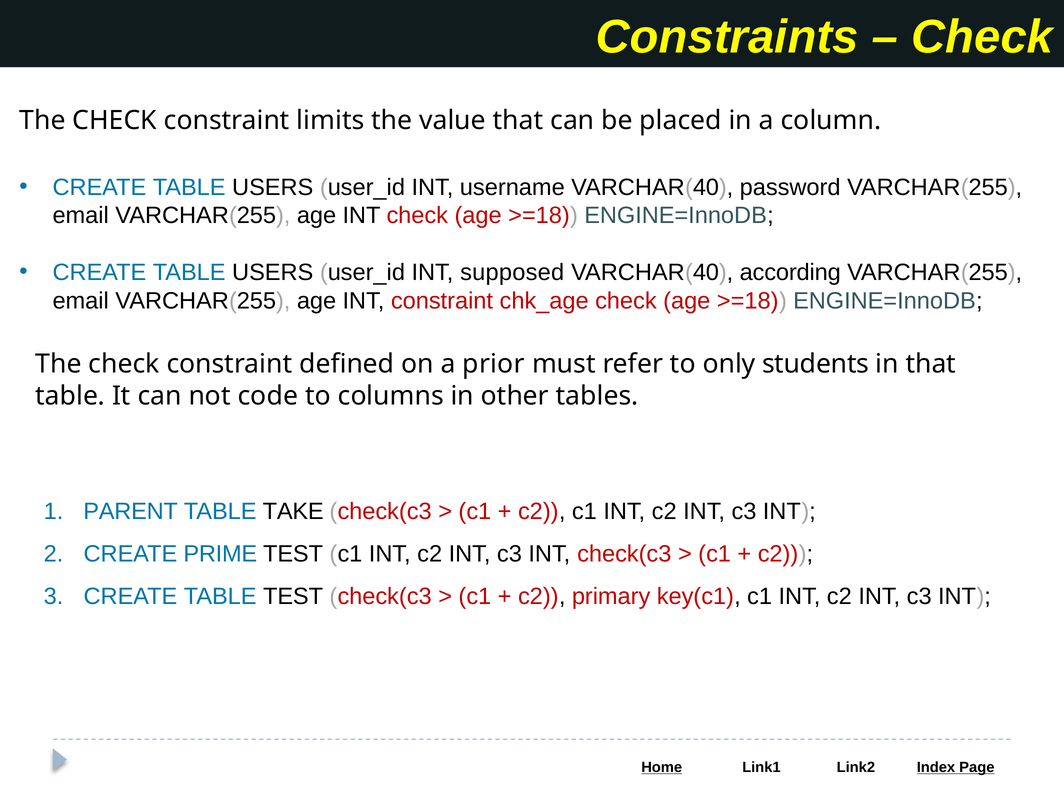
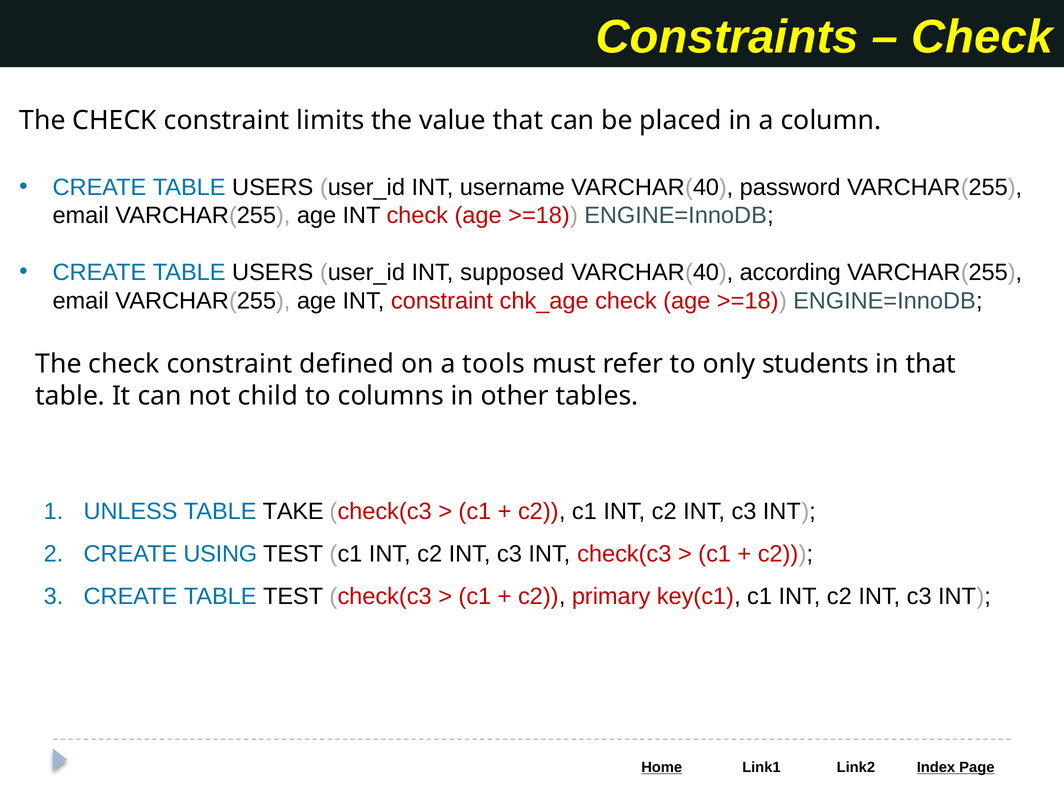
prior: prior -> tools
code: code -> child
PARENT: PARENT -> UNLESS
PRIME: PRIME -> USING
